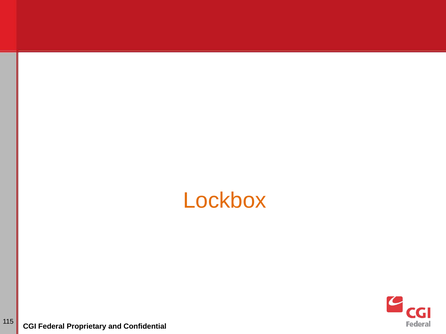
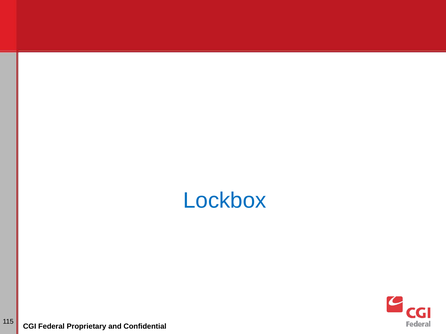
Lockbox colour: orange -> blue
